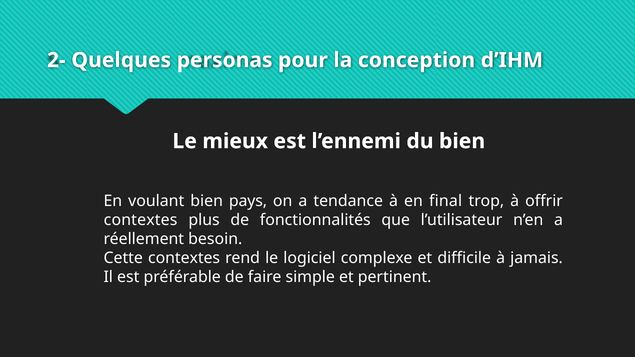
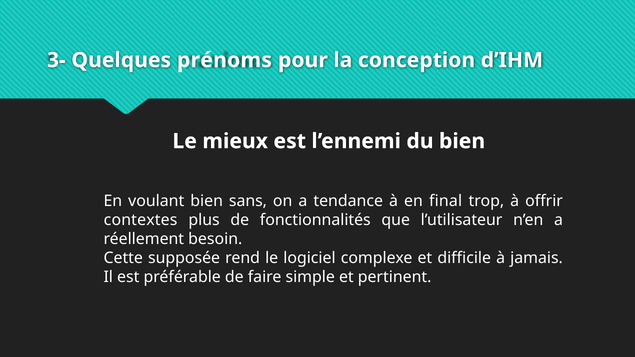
2-: 2- -> 3-
personas: personas -> prénoms
pays: pays -> sans
Cette contextes: contextes -> supposée
